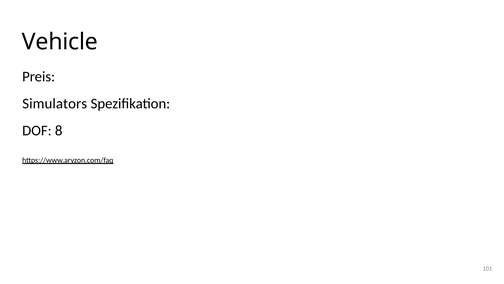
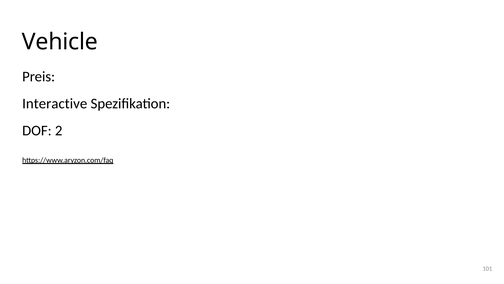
Simulators: Simulators -> Interactive
8: 8 -> 2
